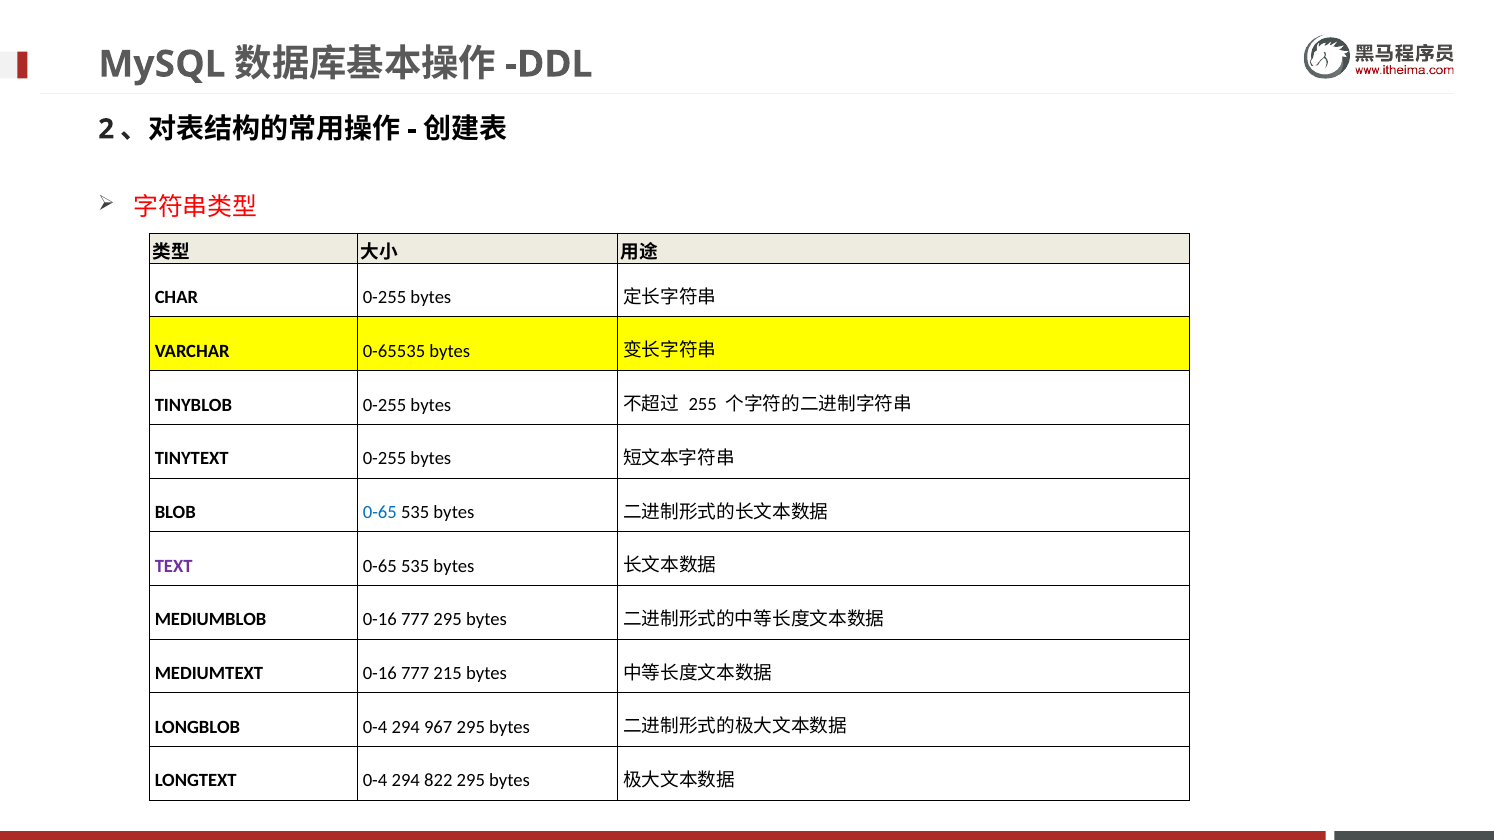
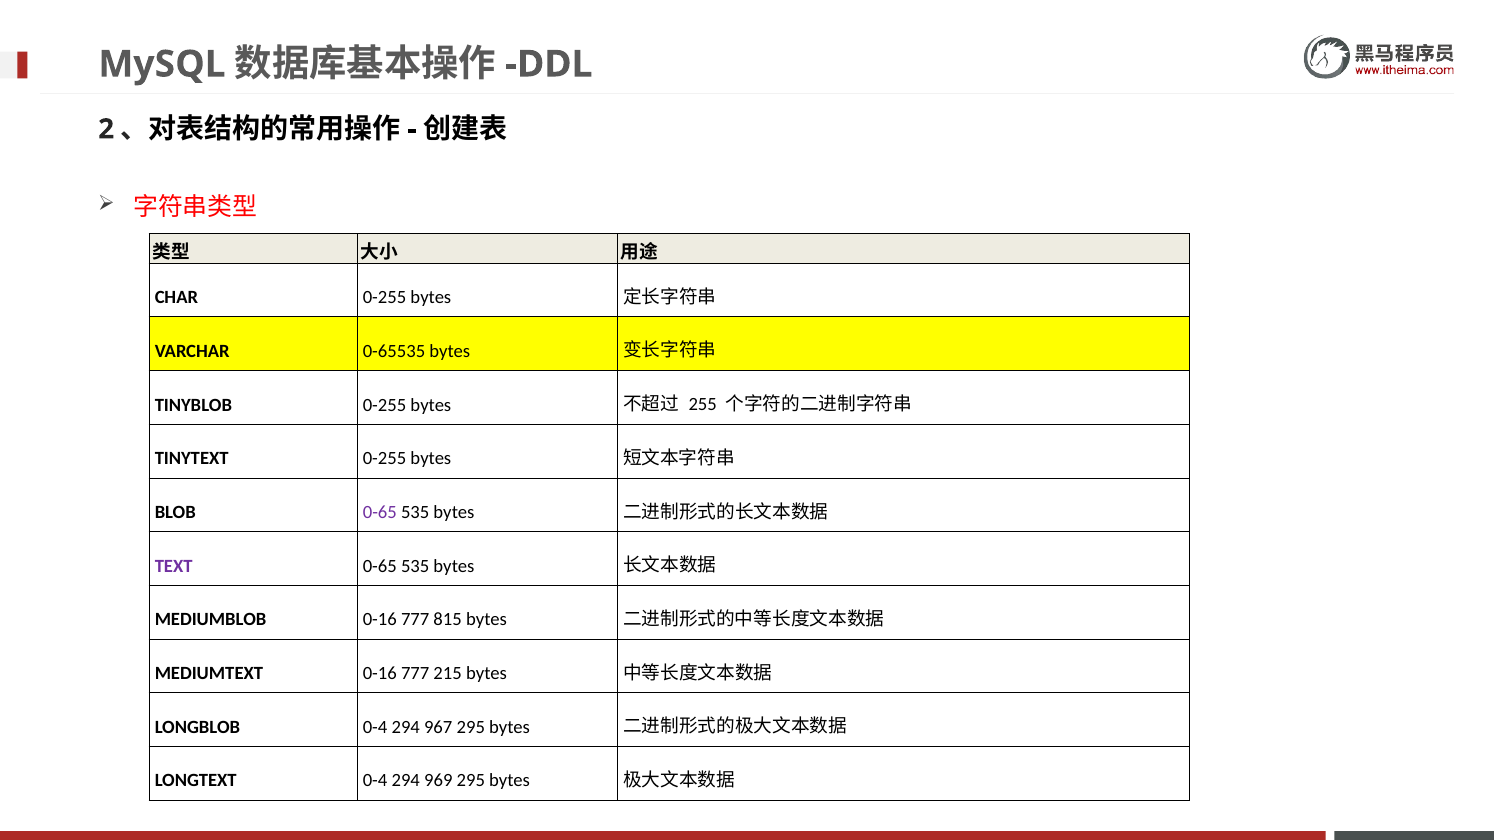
0-65 at (380, 512) colour: blue -> purple
777 295: 295 -> 815
822: 822 -> 969
